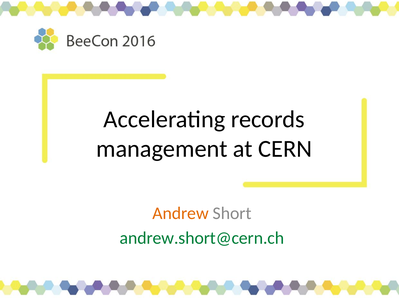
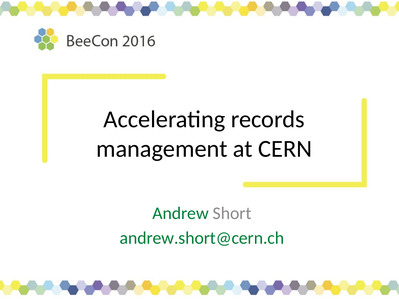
Andrew colour: orange -> green
